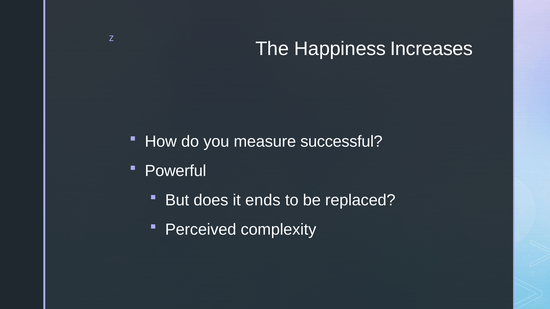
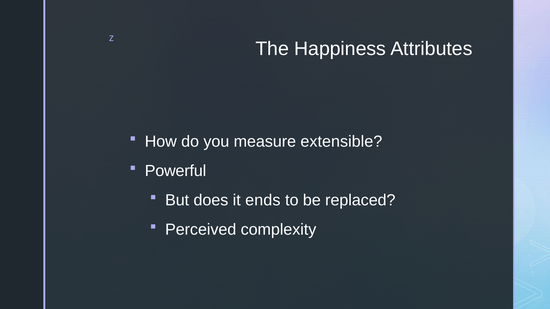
Increases: Increases -> Attributes
successful: successful -> extensible
